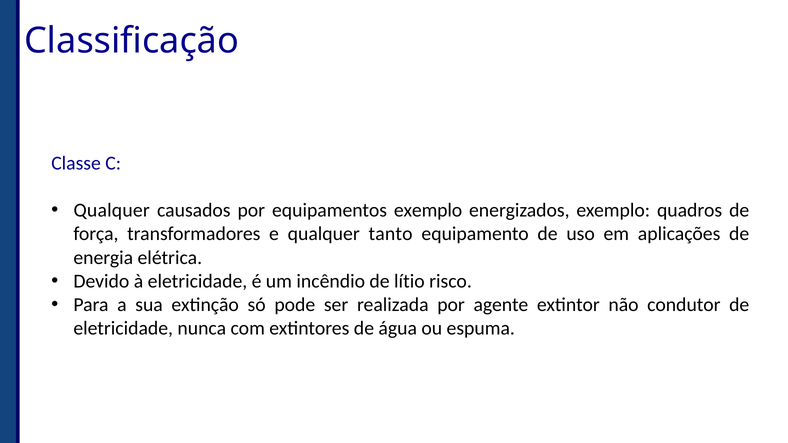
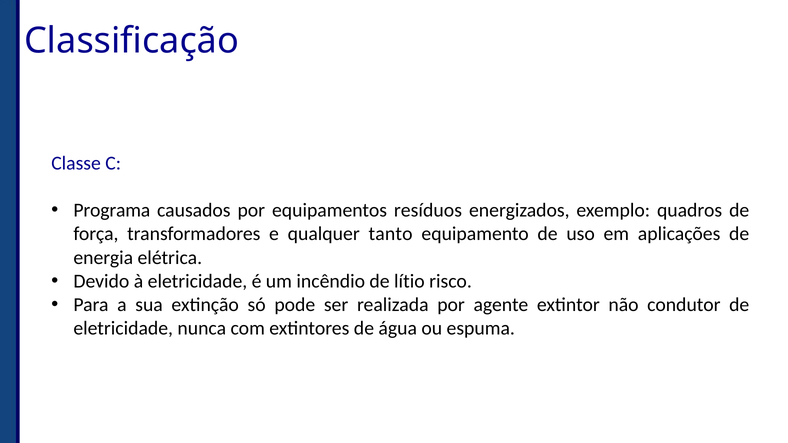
Qualquer at (112, 210): Qualquer -> Programa
equipamentos exemplo: exemplo -> resíduos
